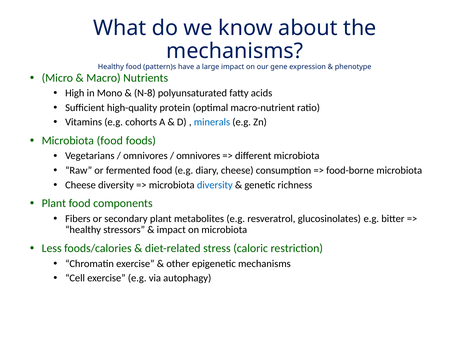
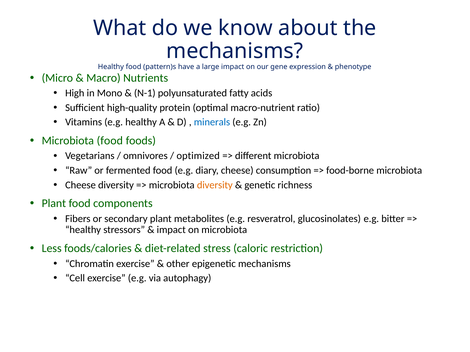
N-8: N-8 -> N-1
e.g cohorts: cohorts -> healthy
omnivores at (198, 156): omnivores -> optimized
diversity at (215, 185) colour: blue -> orange
